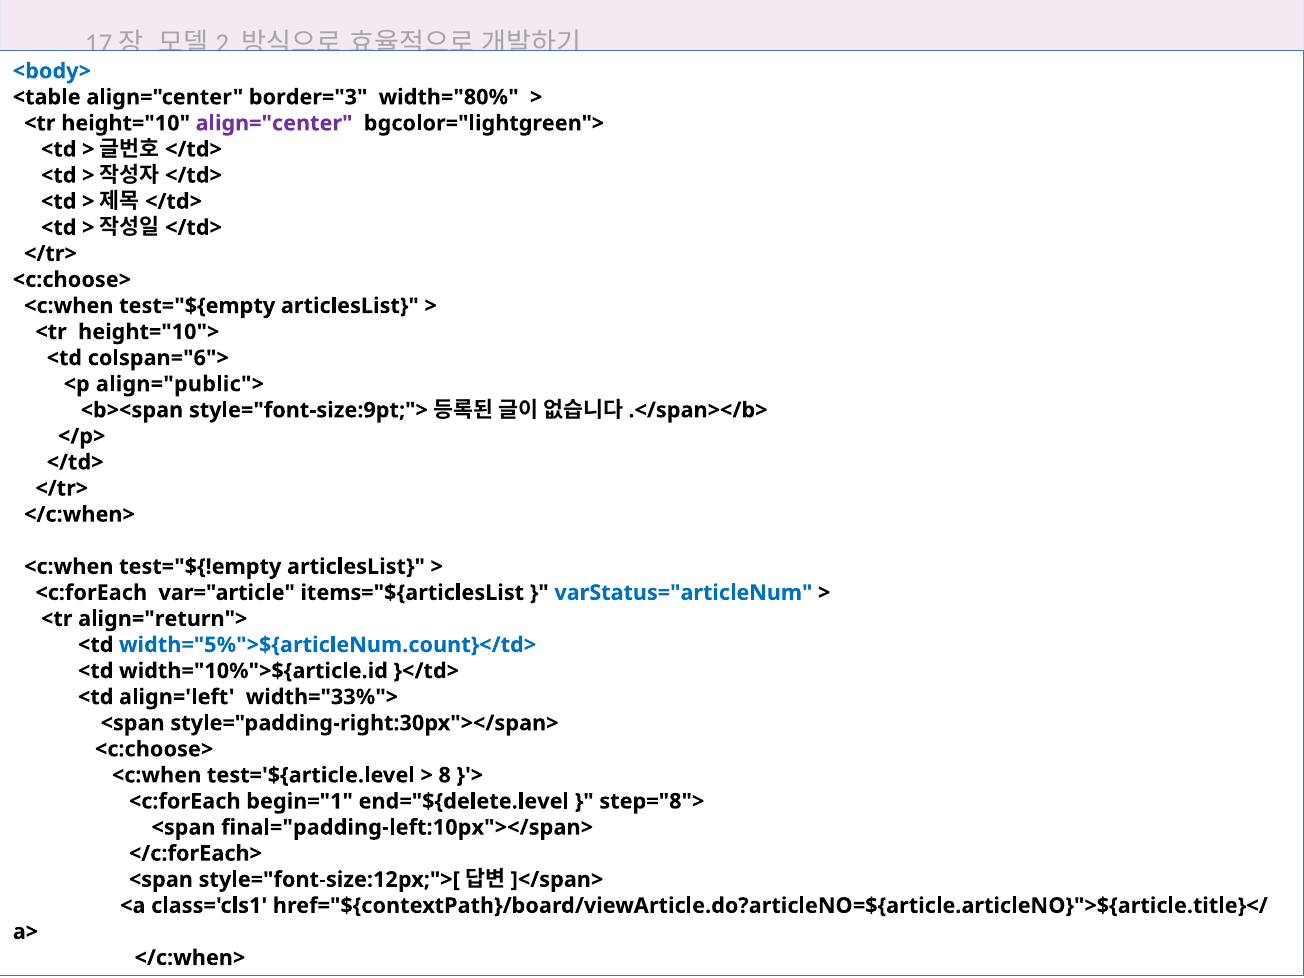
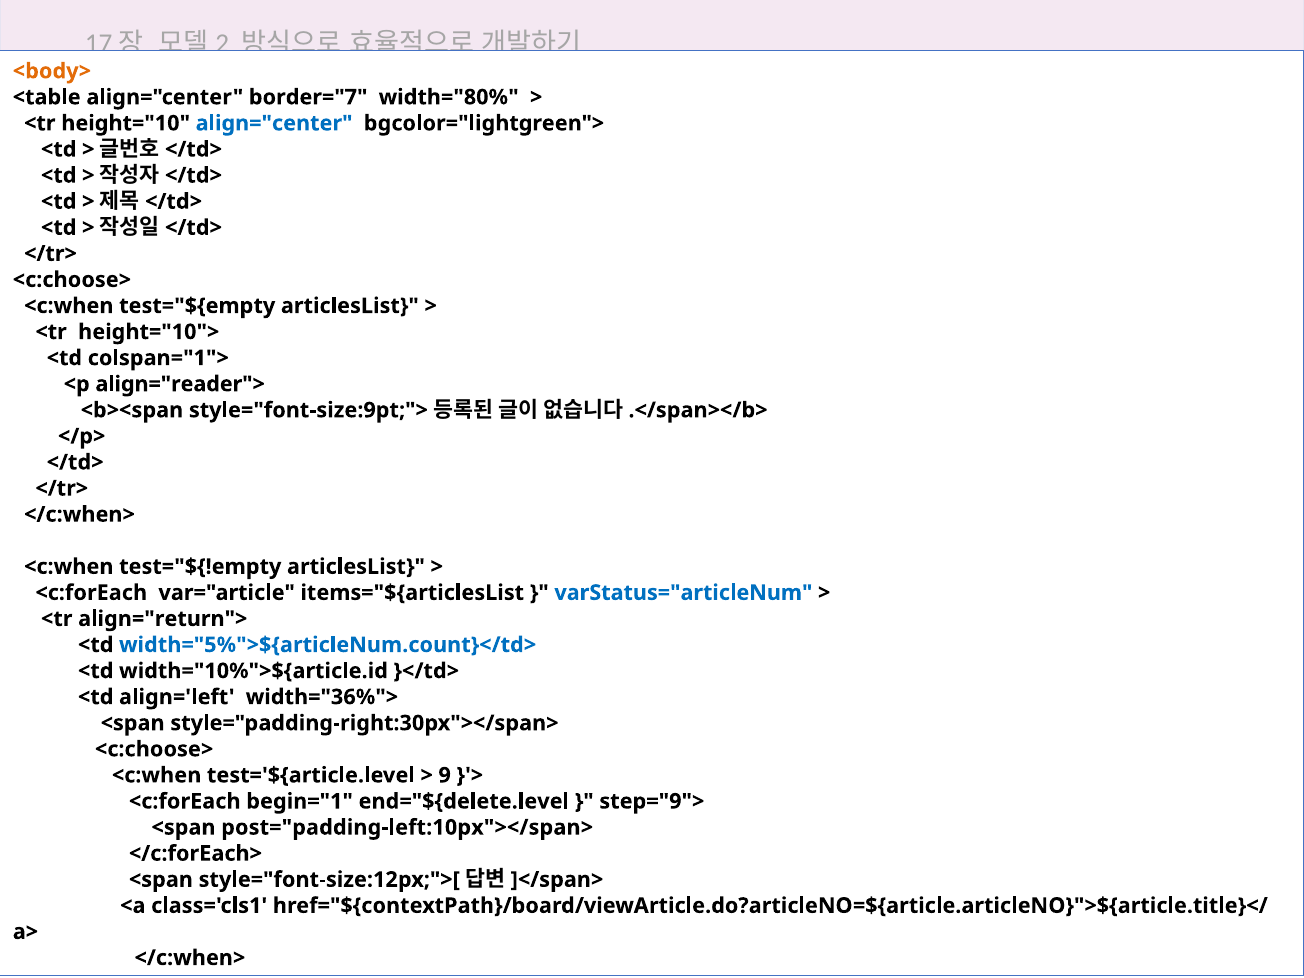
<body> colour: blue -> orange
border="3: border="3 -> border="7
align="center at (274, 123) colour: purple -> blue
colspan="6">: colspan="6"> -> colspan="1">
align="public">: align="public"> -> align="reader">
width="33%">: width="33%"> -> width="36%">
8: 8 -> 9
step="8">: step="8"> -> step="9">
final="padding-left:10px"></span>: final="padding-left:10px"></span> -> post="padding-left:10px"></span>
